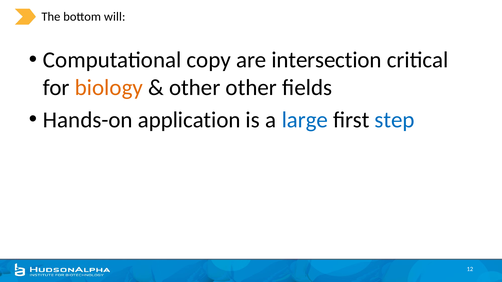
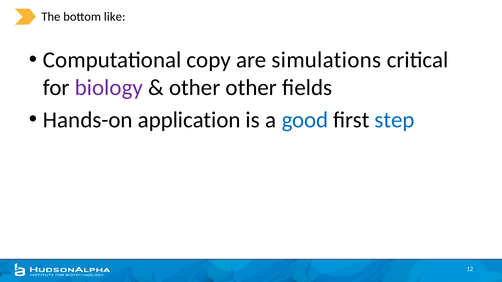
will: will -> like
intersection: intersection -> simulations
biology colour: orange -> purple
large: large -> good
